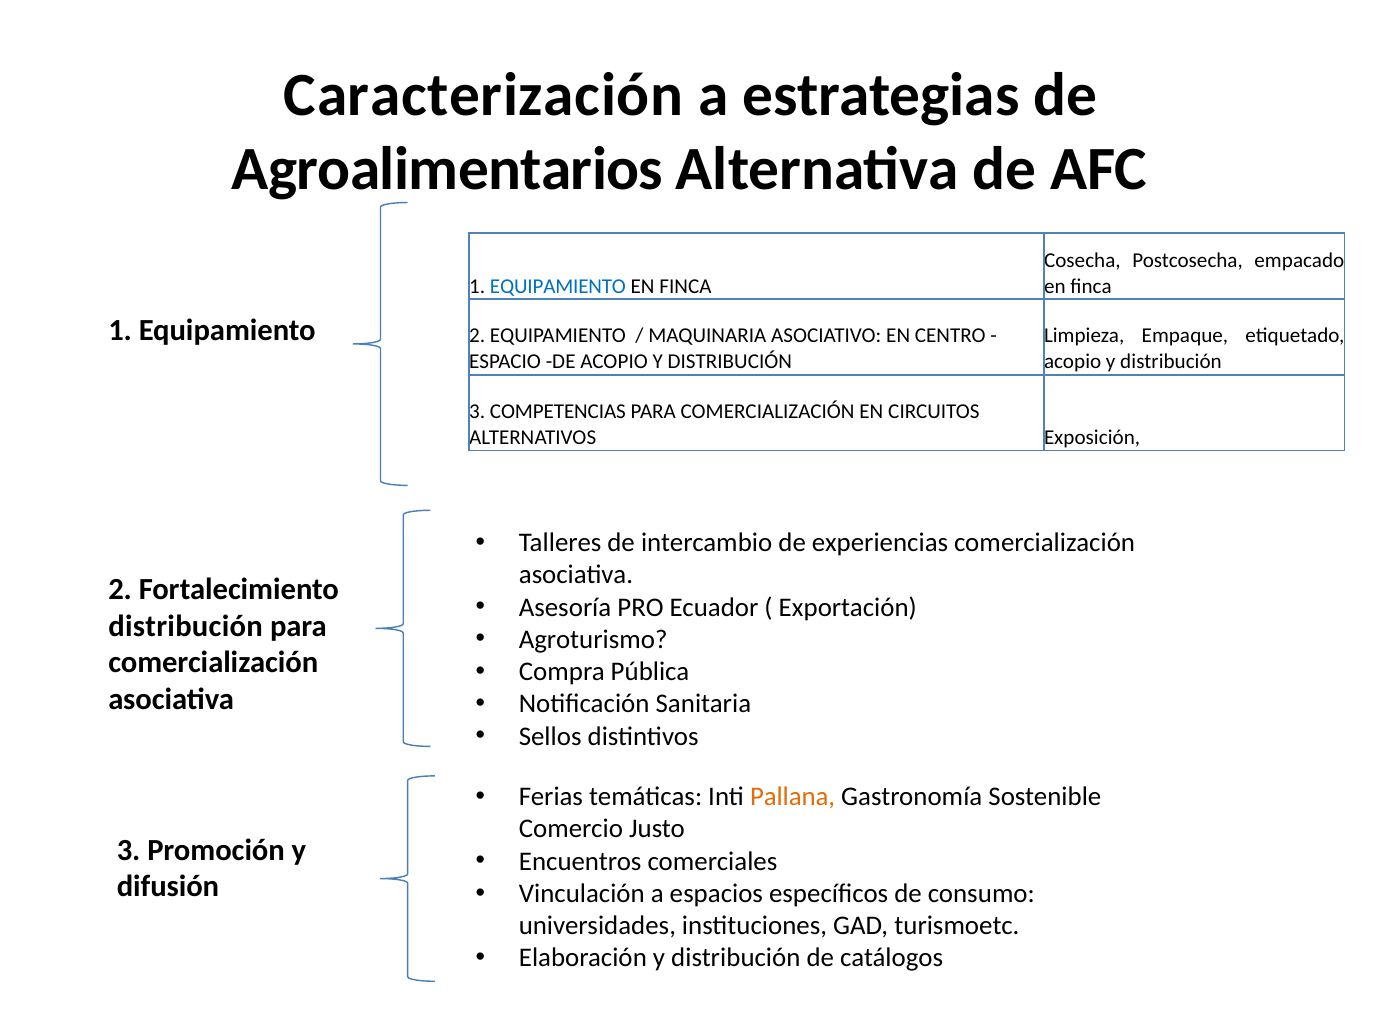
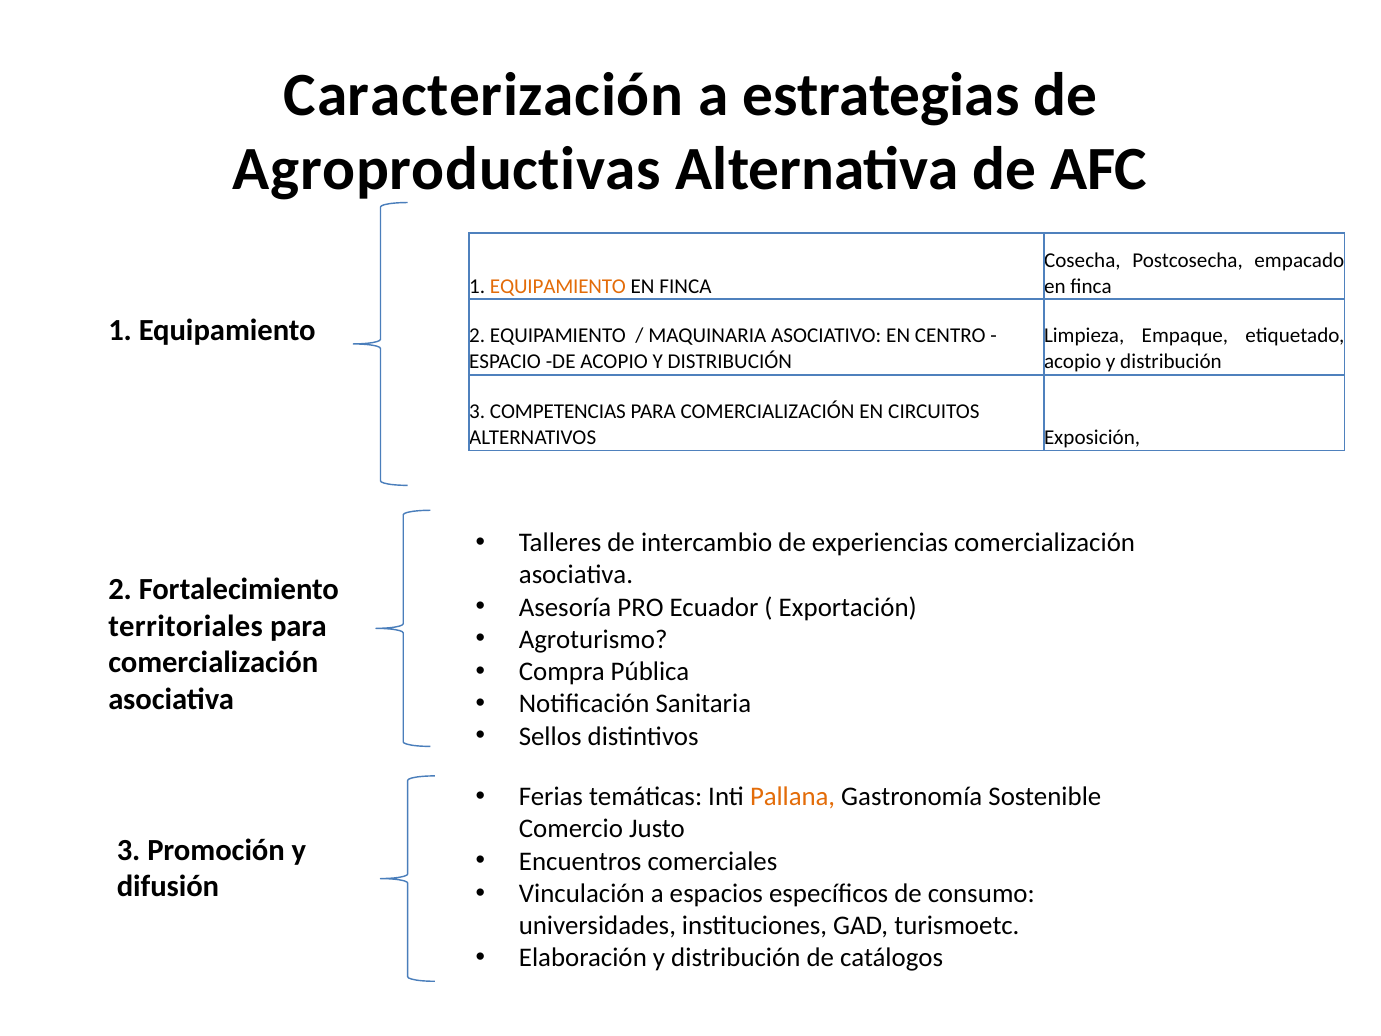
Agroalimentarios: Agroalimentarios -> Agroproductivas
EQUIPAMIENTO at (558, 286) colour: blue -> orange
distribución at (186, 626): distribución -> territoriales
